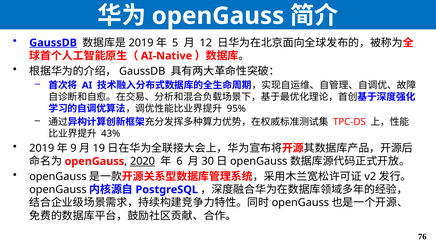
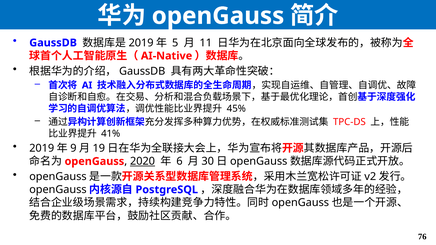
GaussDB underline: present -> none
12: 12 -> 11
95%: 95% -> 45%
43%: 43% -> 41%
